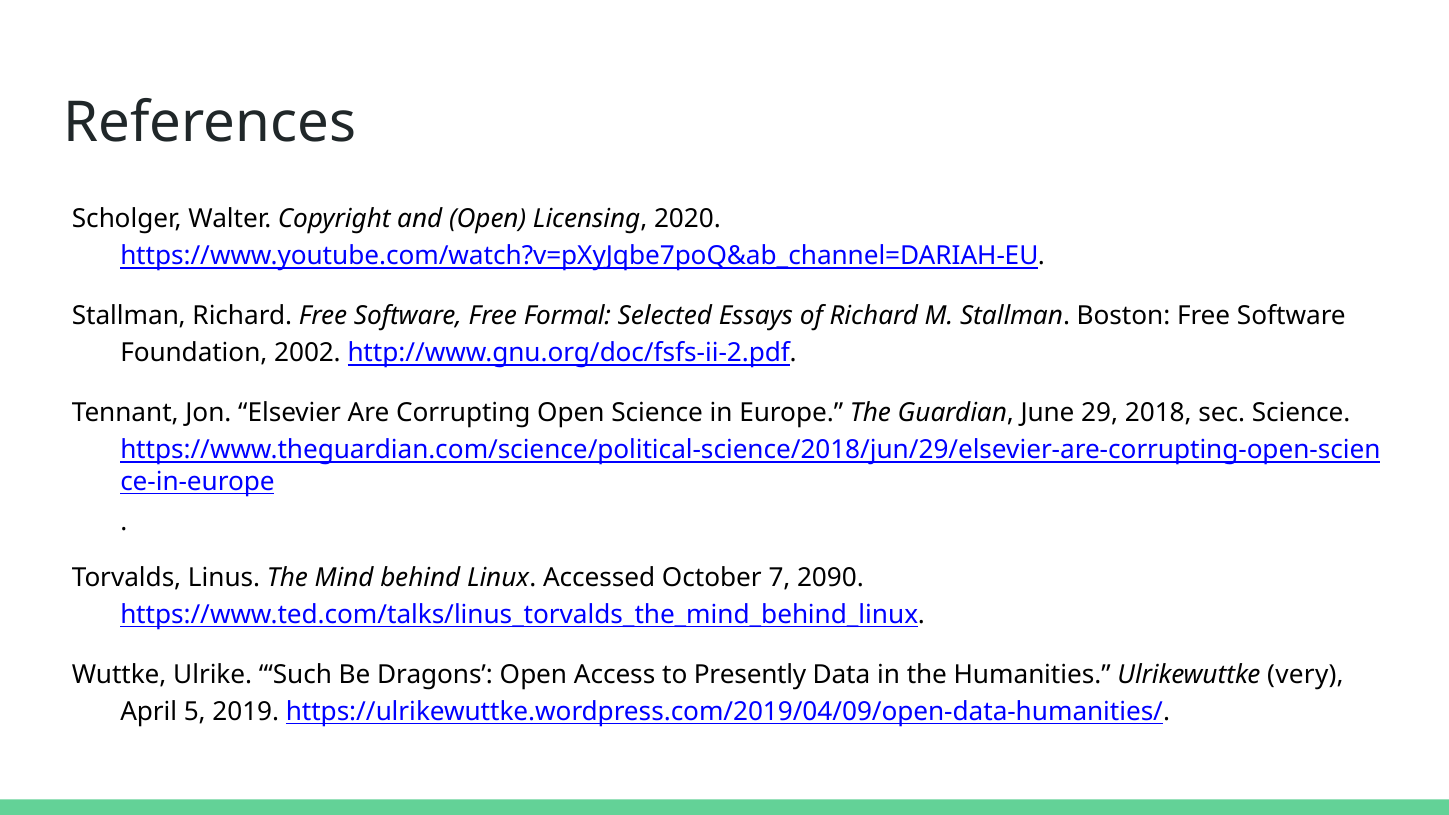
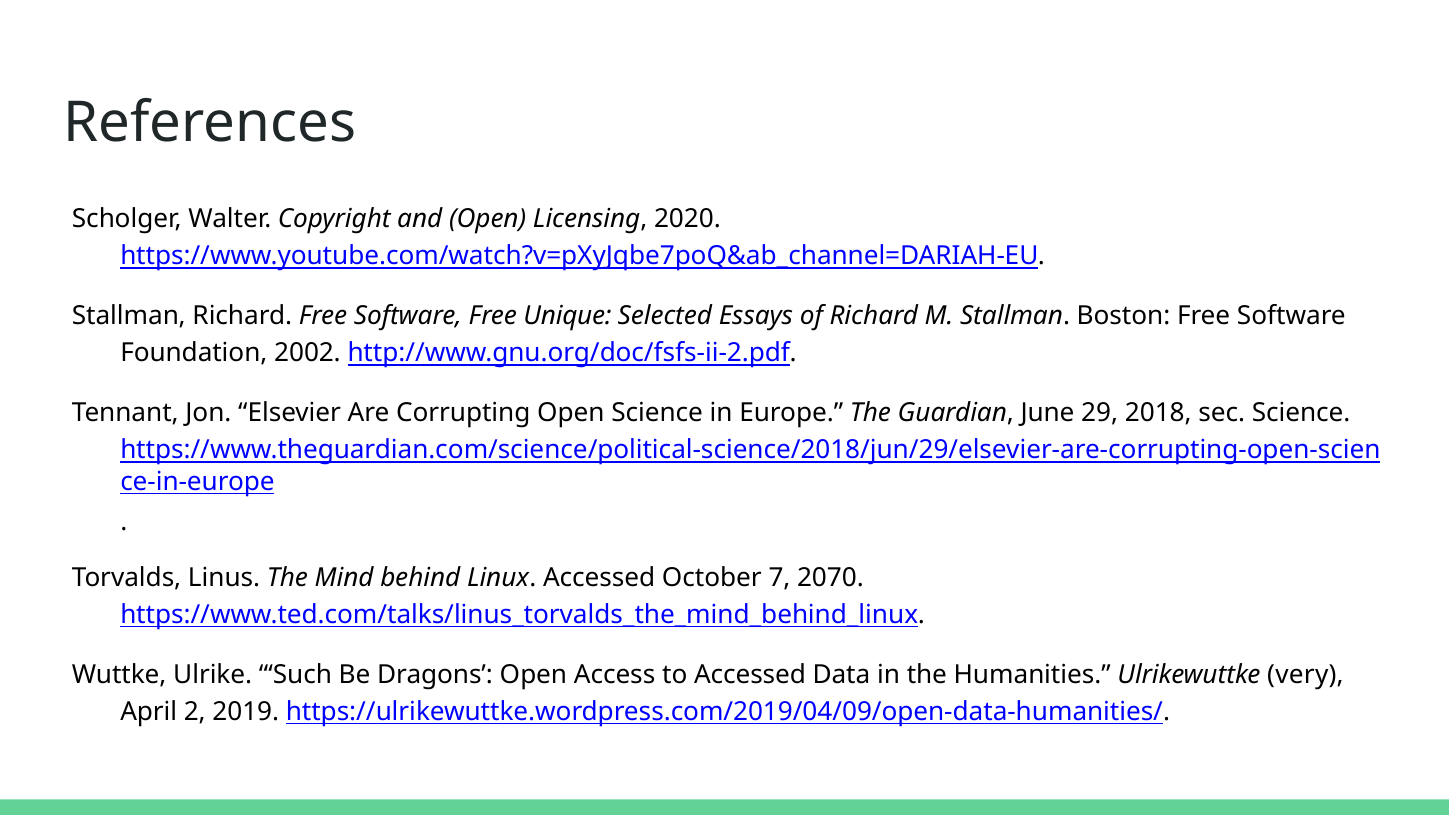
Formal: Formal -> Unique
2090: 2090 -> 2070
to Presently: Presently -> Accessed
5: 5 -> 2
